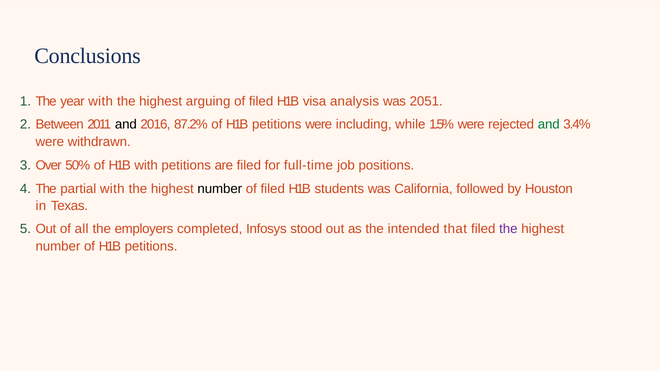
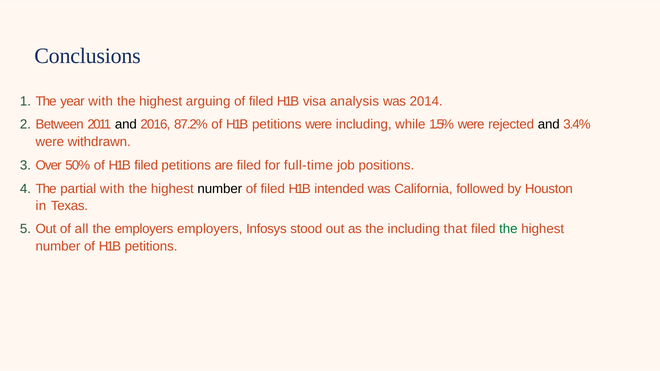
2051: 2051 -> 2014
and at (549, 125) colour: green -> black
H1B with: with -> filed
students: students -> intended
employers completed: completed -> employers
the intended: intended -> including
the at (508, 229) colour: purple -> green
